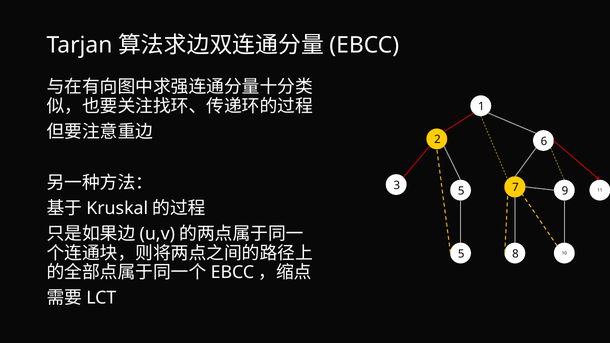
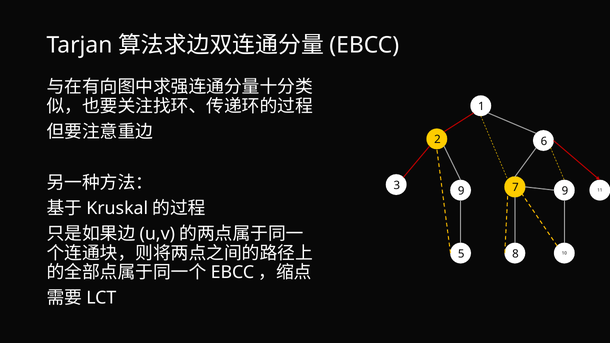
3 5: 5 -> 9
